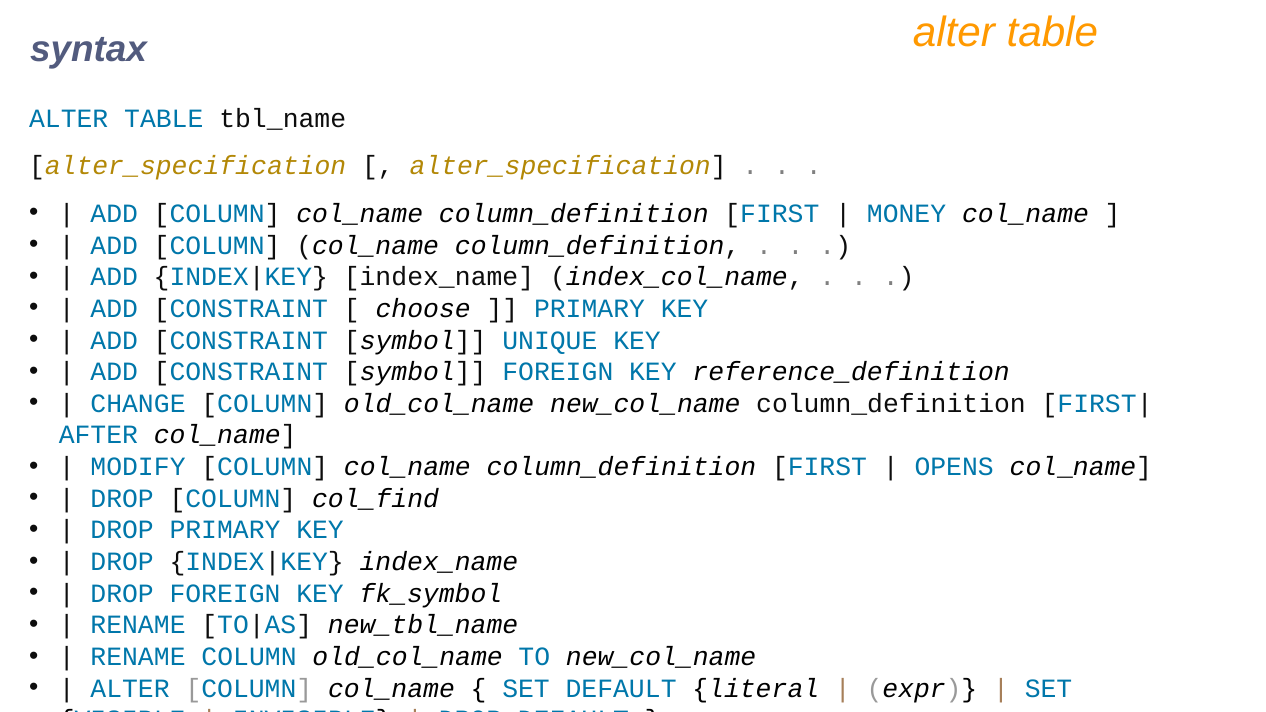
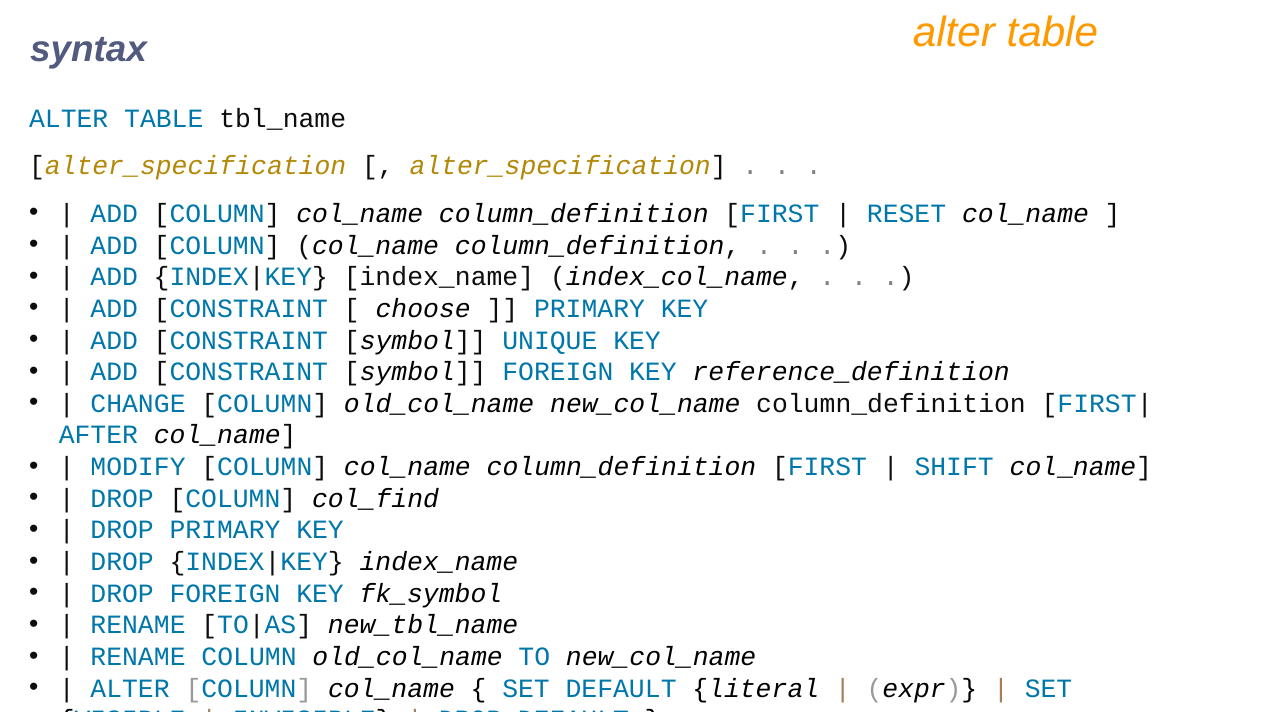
MONEY: MONEY -> RESET
OPENS: OPENS -> SHIFT
